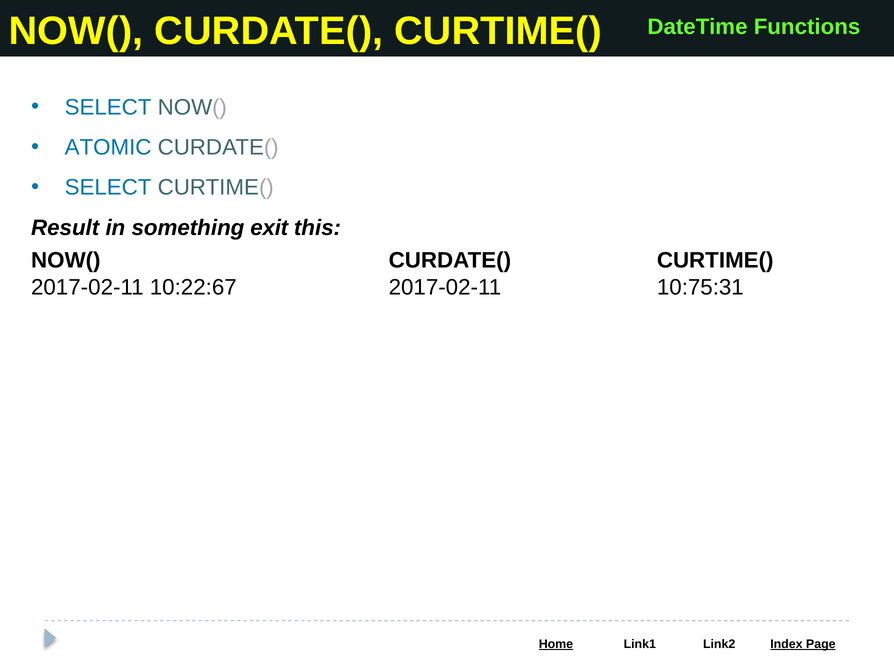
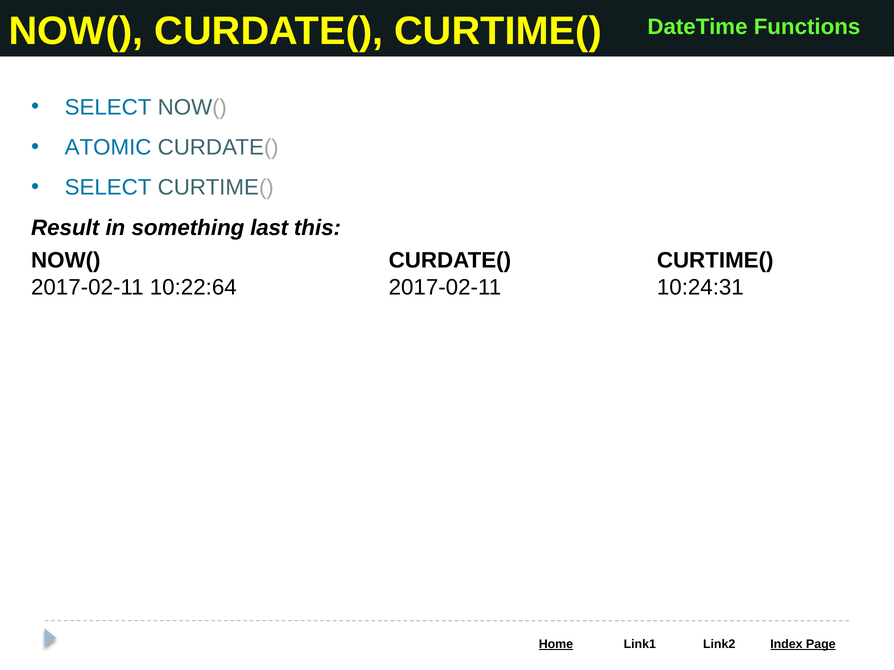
exit: exit -> last
10:22:67: 10:22:67 -> 10:22:64
10:75:31: 10:75:31 -> 10:24:31
